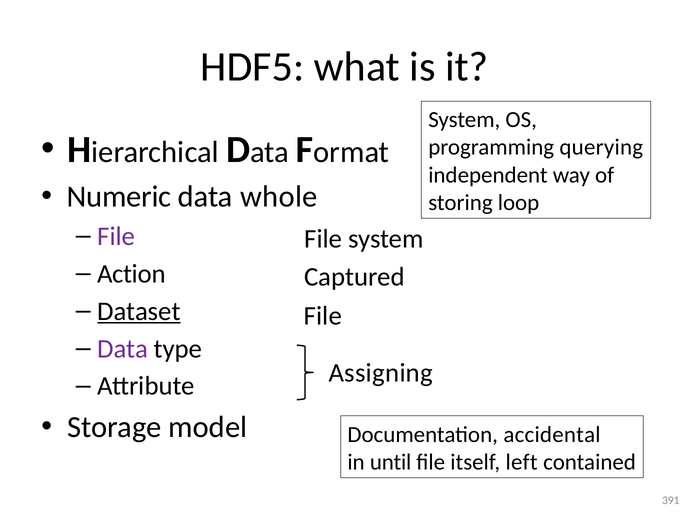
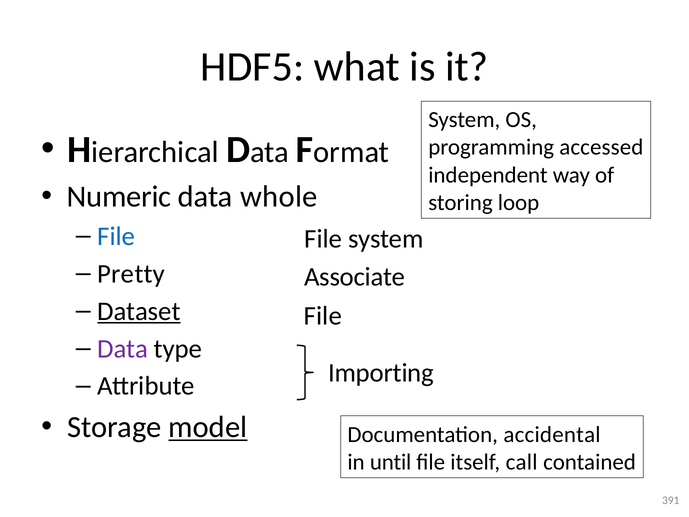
querying: querying -> accessed
File at (116, 236) colour: purple -> blue
Action: Action -> Pretty
Captured: Captured -> Associate
Assigning: Assigning -> Importing
model underline: none -> present
left: left -> call
